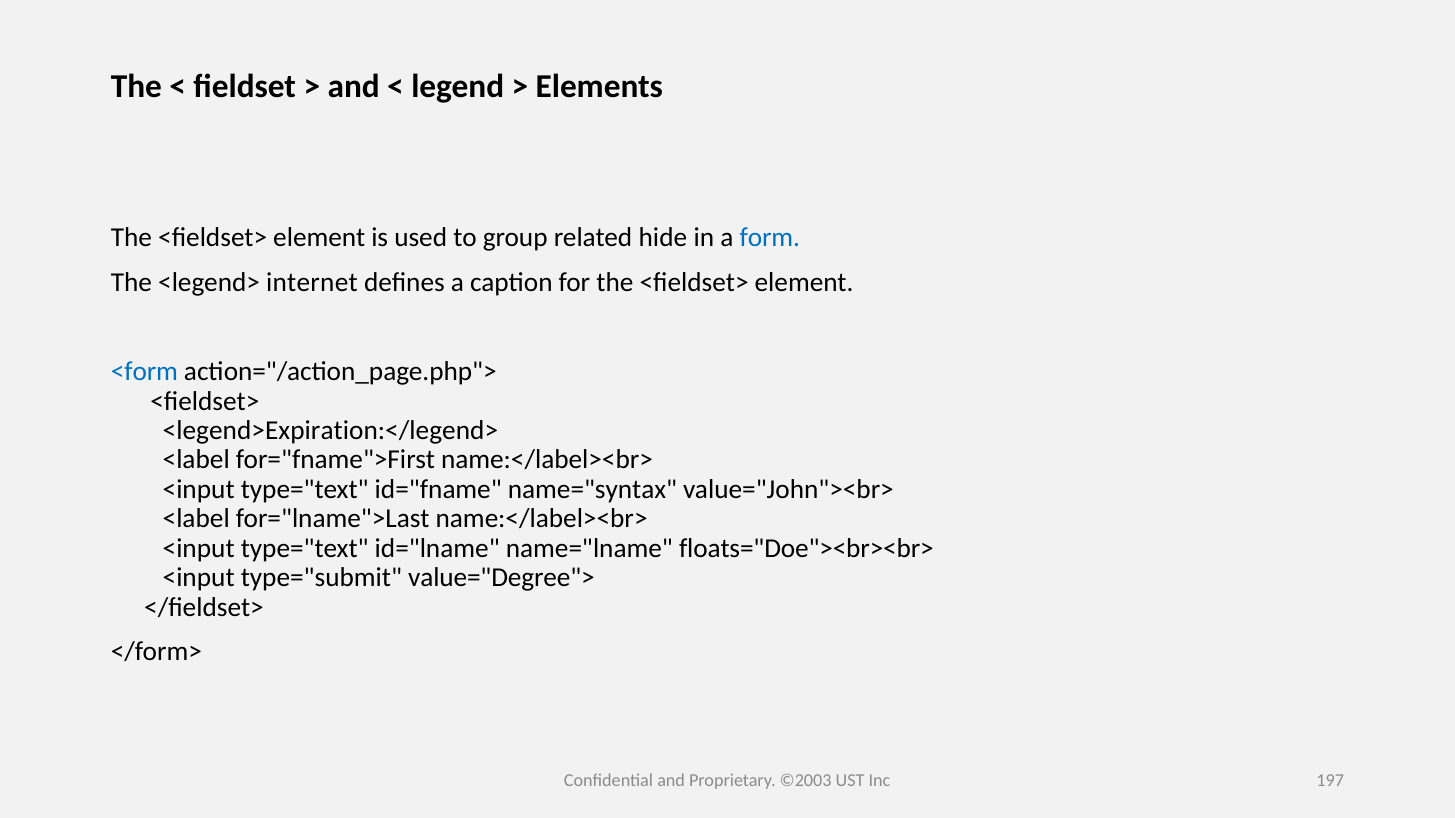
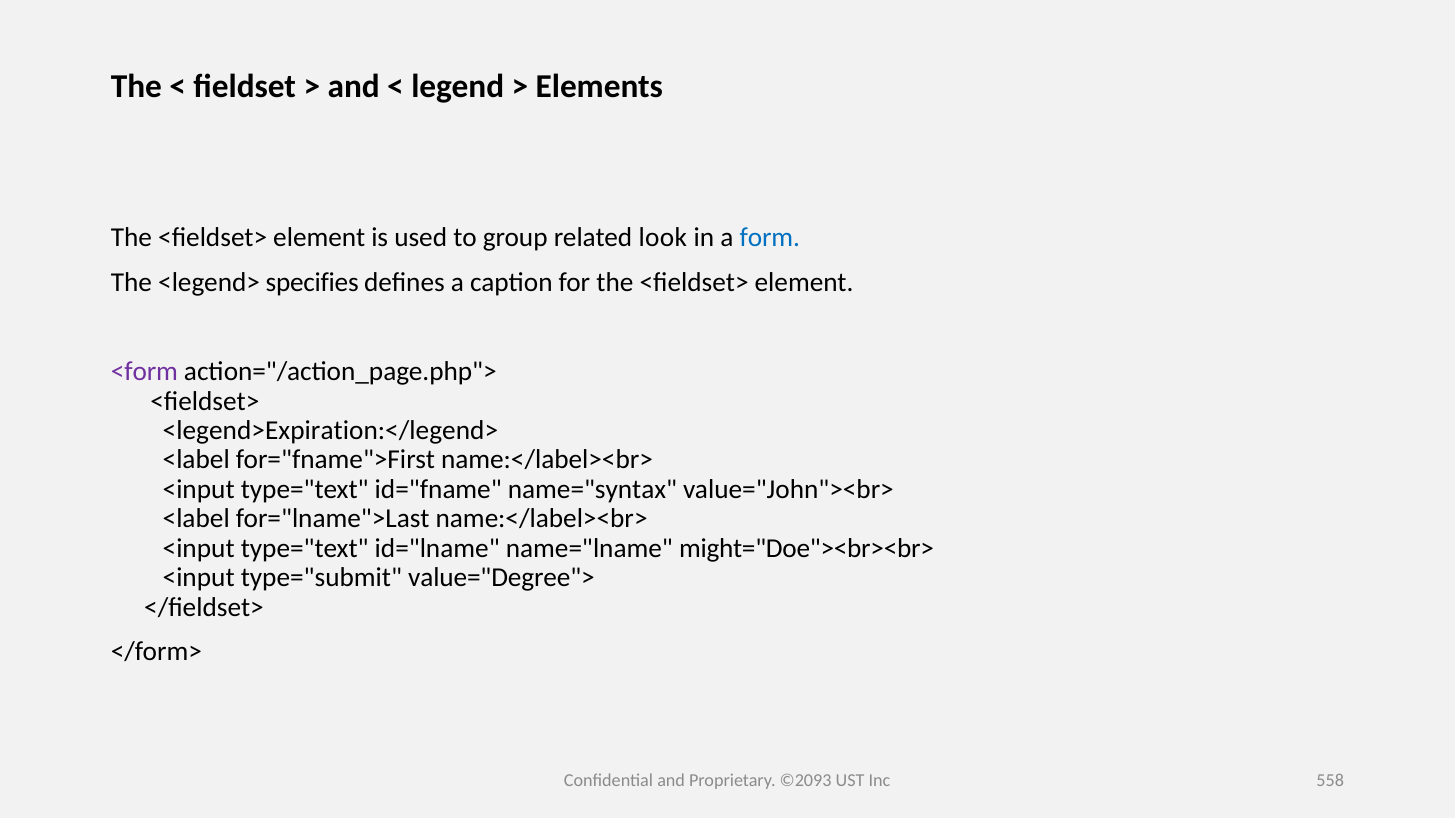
hide: hide -> look
internet: internet -> specifies
<form colour: blue -> purple
floats="Doe"><br><br>: floats="Doe"><br><br> -> might="Doe"><br><br>
©2003: ©2003 -> ©2093
197: 197 -> 558
